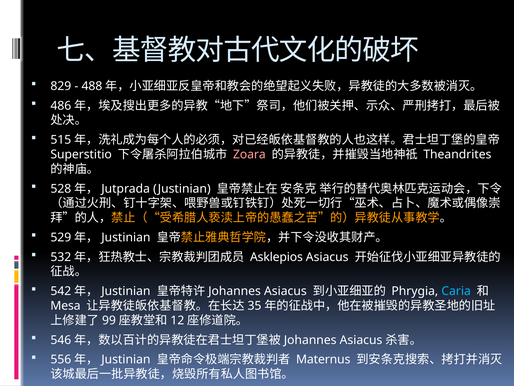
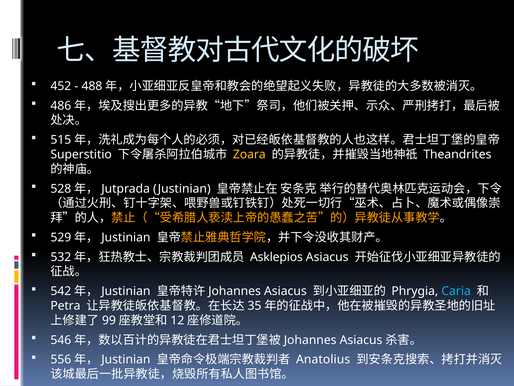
829: 829 -> 452
Zoara colour: pink -> yellow
Mesa: Mesa -> Petra
Maternus: Maternus -> Anatolius
